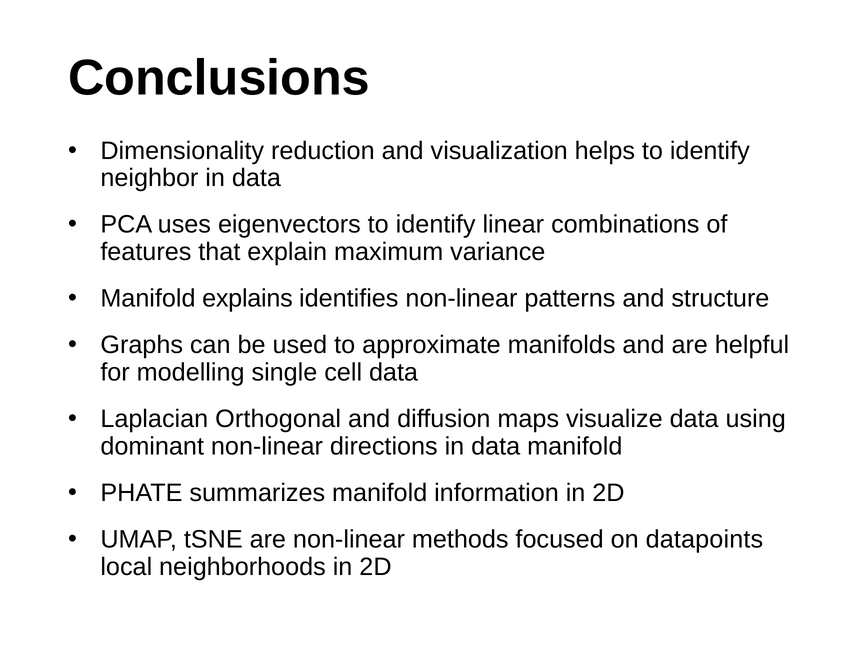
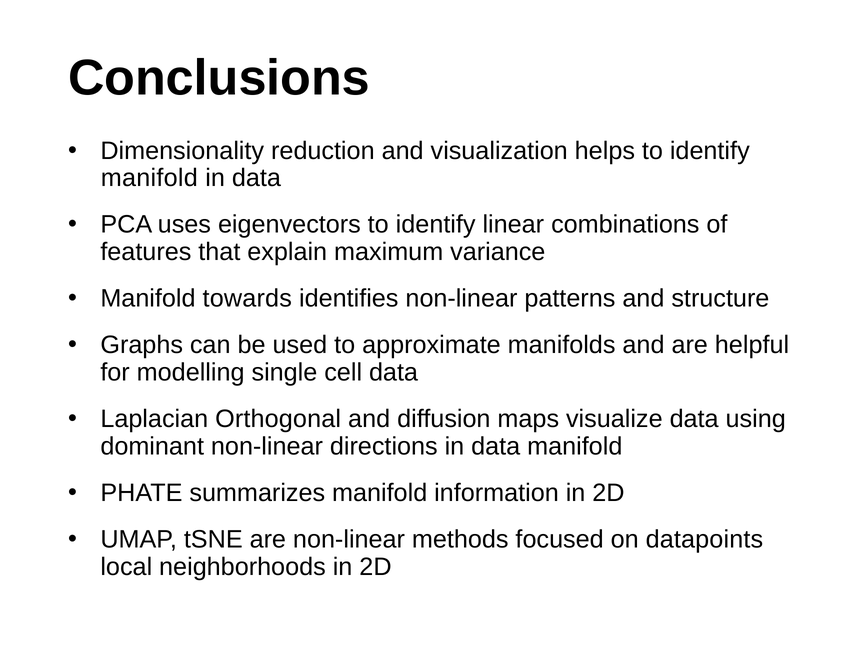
neighbor at (149, 178): neighbor -> manifold
explains: explains -> towards
